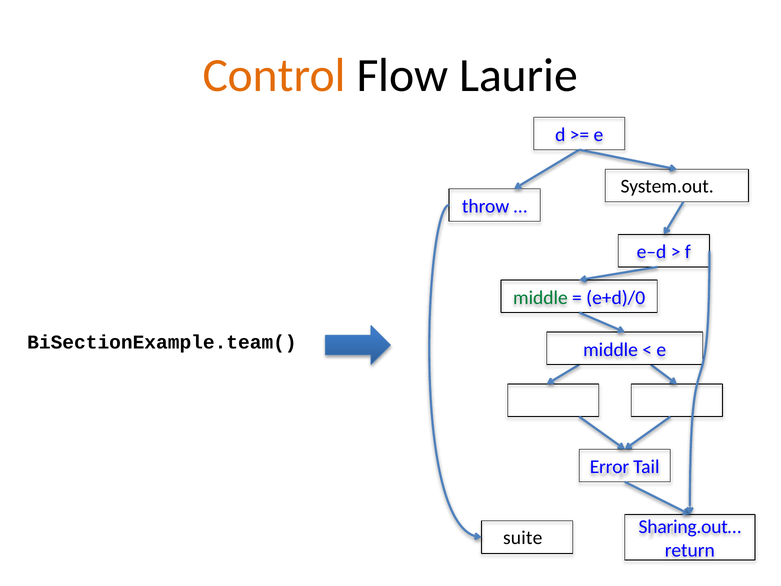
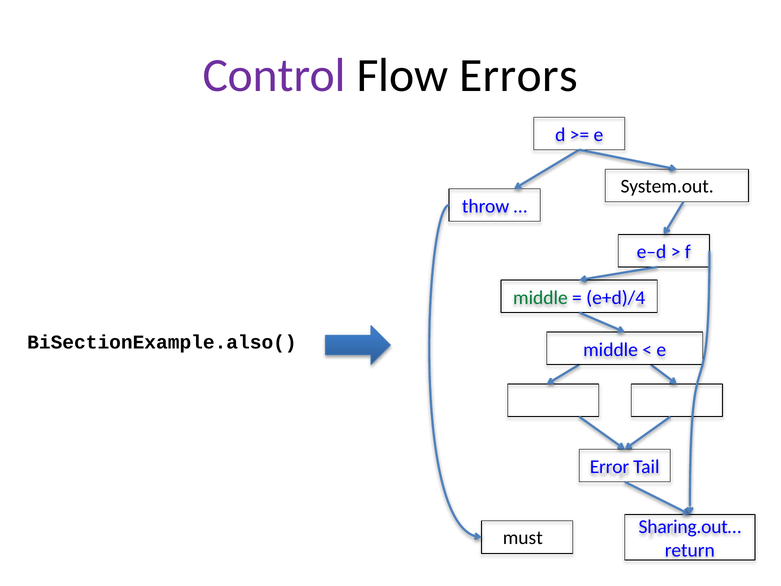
Control colour: orange -> purple
Laurie: Laurie -> Errors
e+d)/0: e+d)/0 -> e+d)/4
BiSectionExample.team(: BiSectionExample.team( -> BiSectionExample.also(
suite: suite -> must
